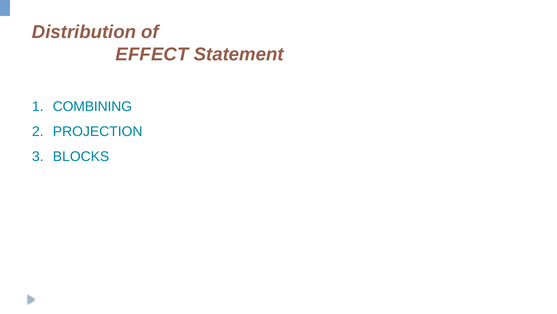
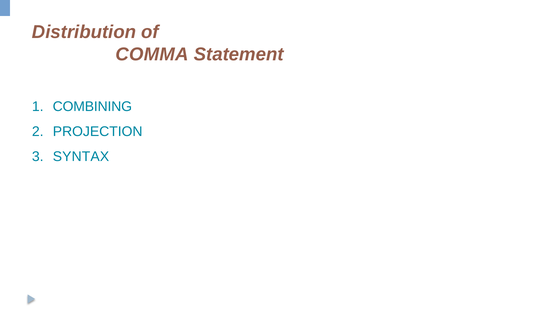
EFFECT: EFFECT -> COMMA
BLOCKS: BLOCKS -> SYNTAX
